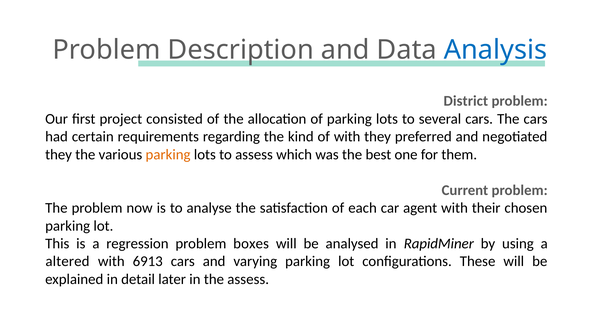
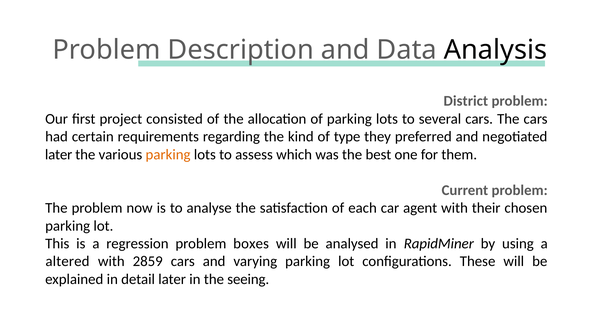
Analysis colour: blue -> black
of with: with -> type
they at (59, 154): they -> later
6913: 6913 -> 2859
the assess: assess -> seeing
